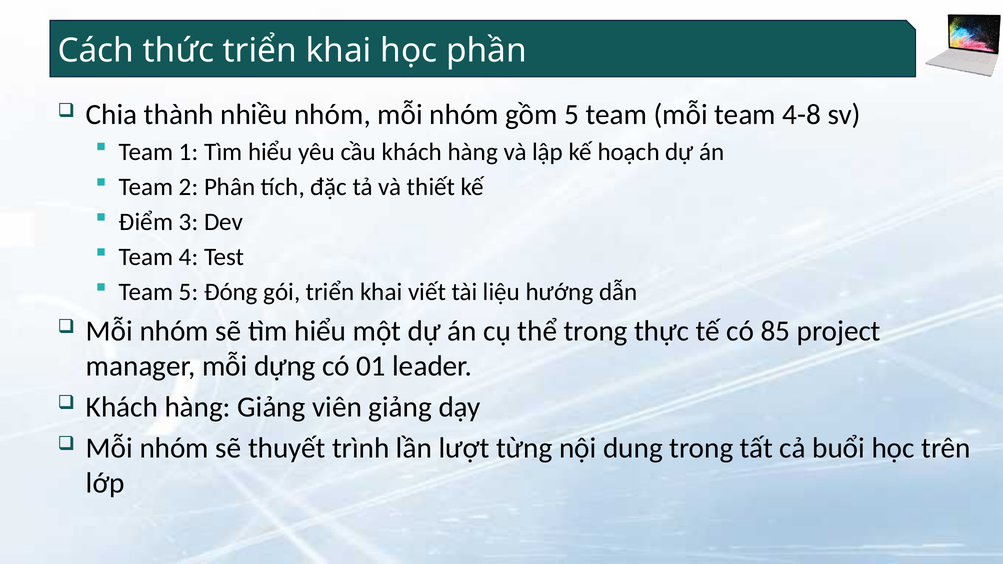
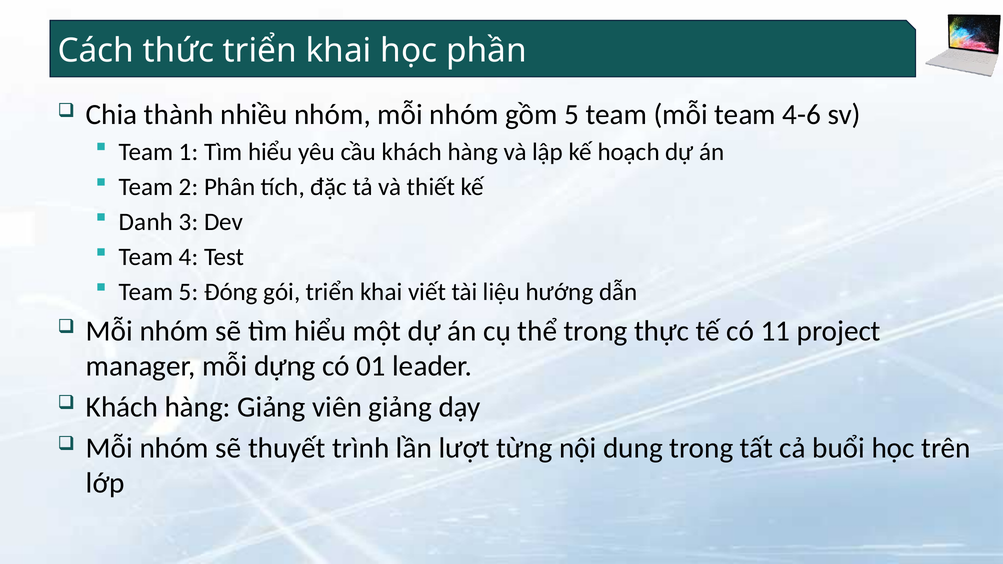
4-8: 4-8 -> 4-6
Điểm: Điểm -> Danh
85: 85 -> 11
